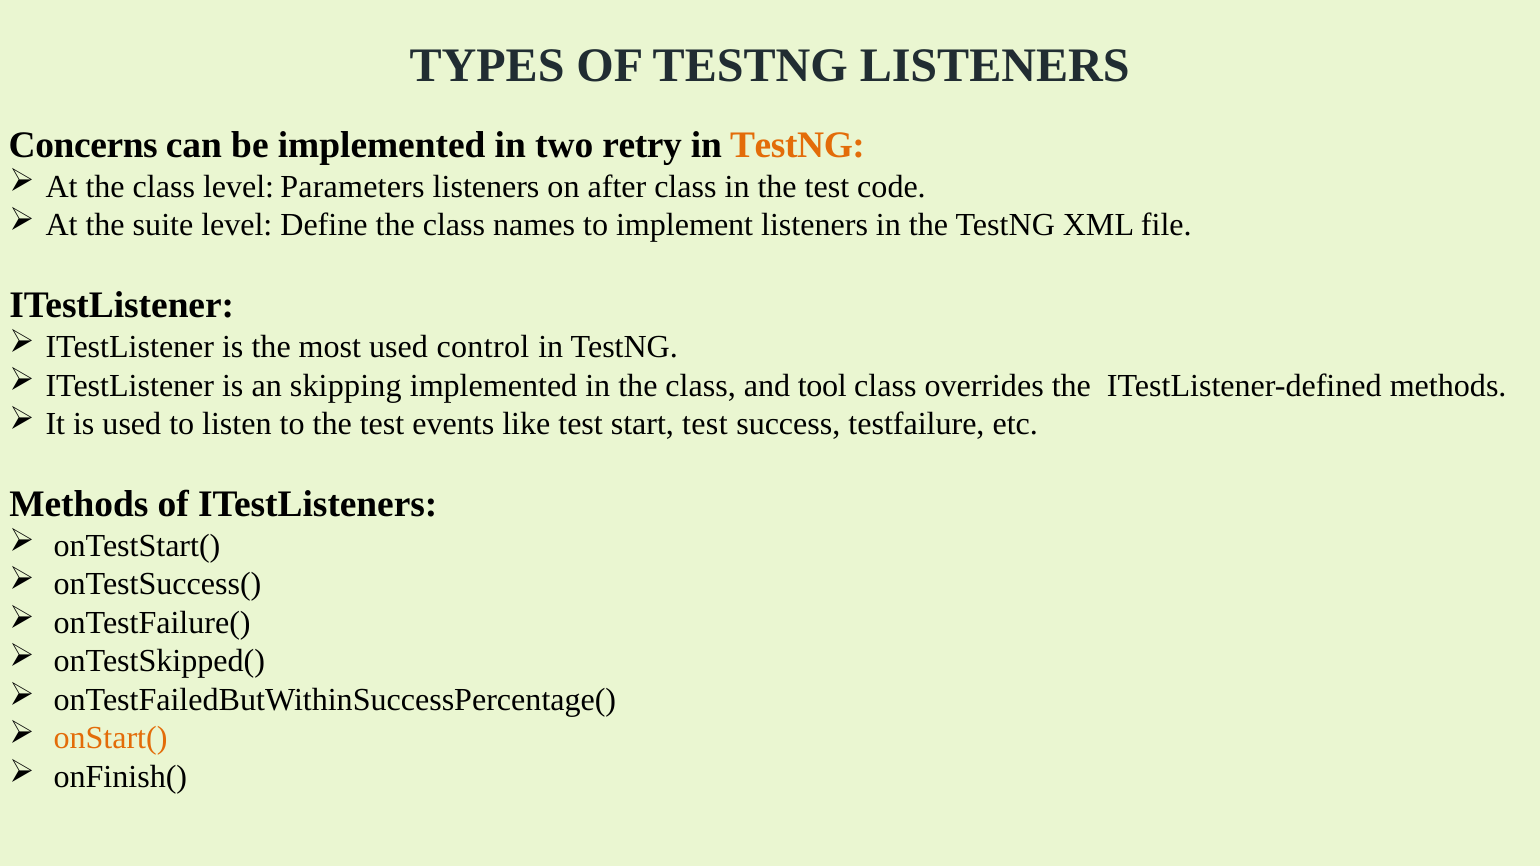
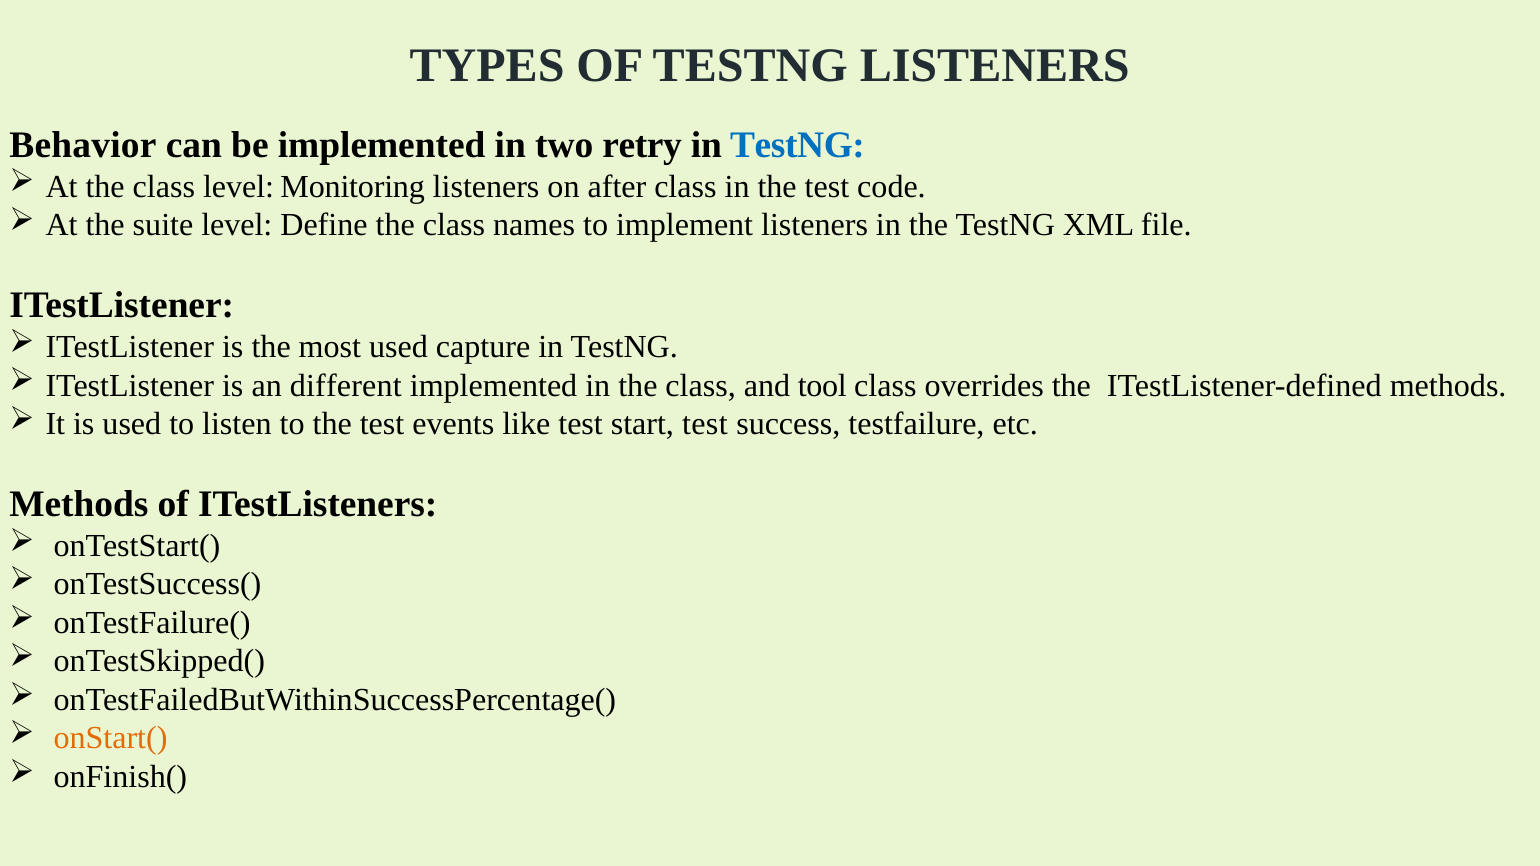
Concerns: Concerns -> Behavior
TestNG at (798, 145) colour: orange -> blue
Parameters: Parameters -> Monitoring
control: control -> capture
skipping: skipping -> different
